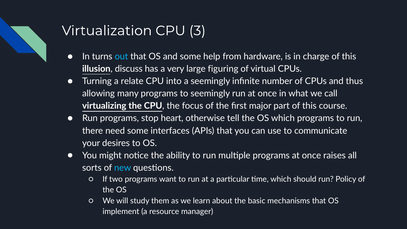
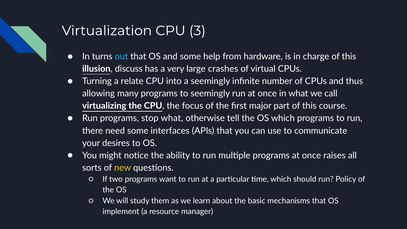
figuring: figuring -> crashes
stop heart: heart -> what
new colour: light blue -> yellow
